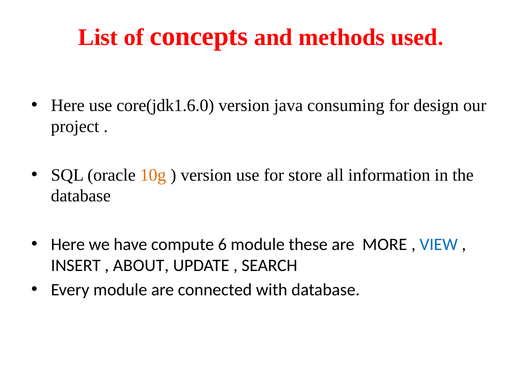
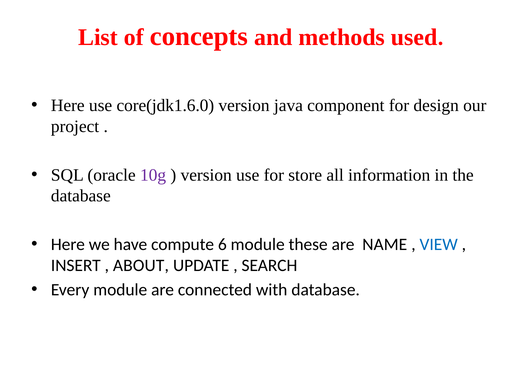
consuming: consuming -> component
10g colour: orange -> purple
MORE: MORE -> NAME
